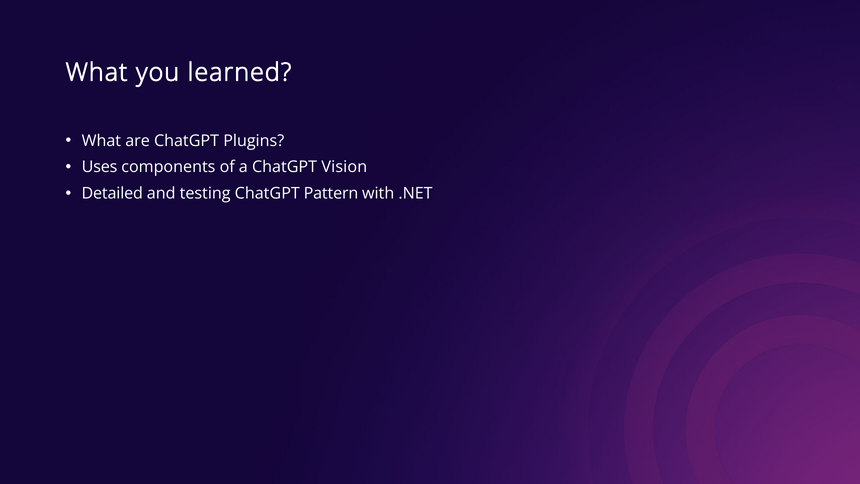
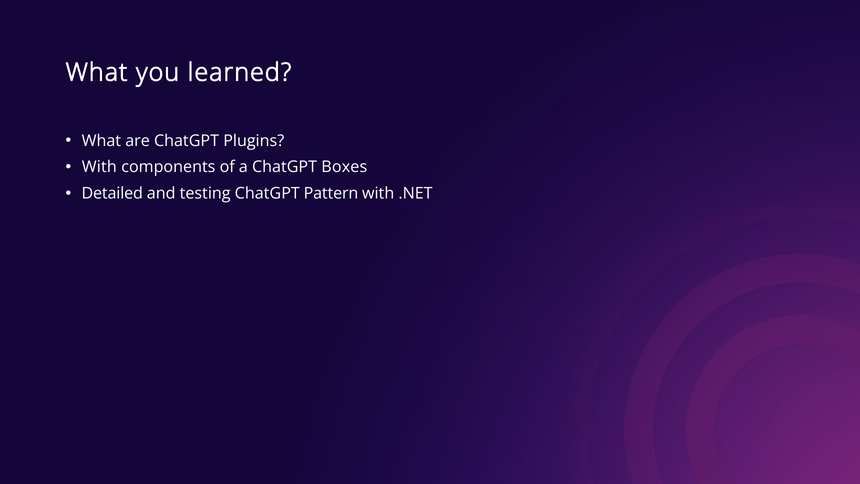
Uses at (100, 167): Uses -> With
Vision: Vision -> Boxes
